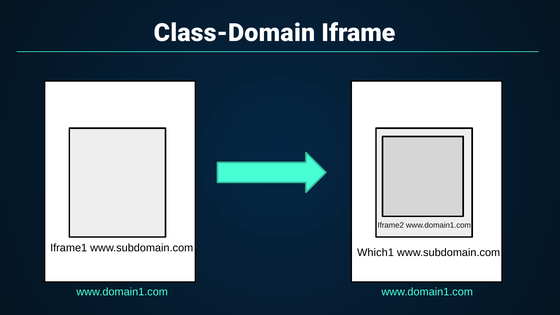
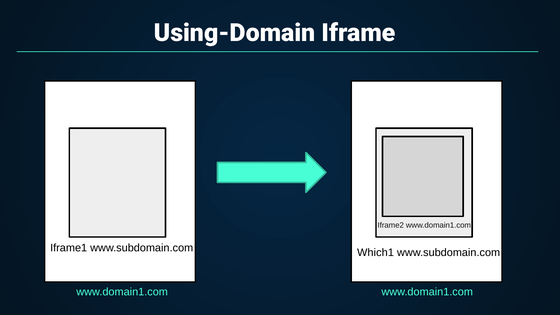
Class-Domain: Class-Domain -> Using-Domain
